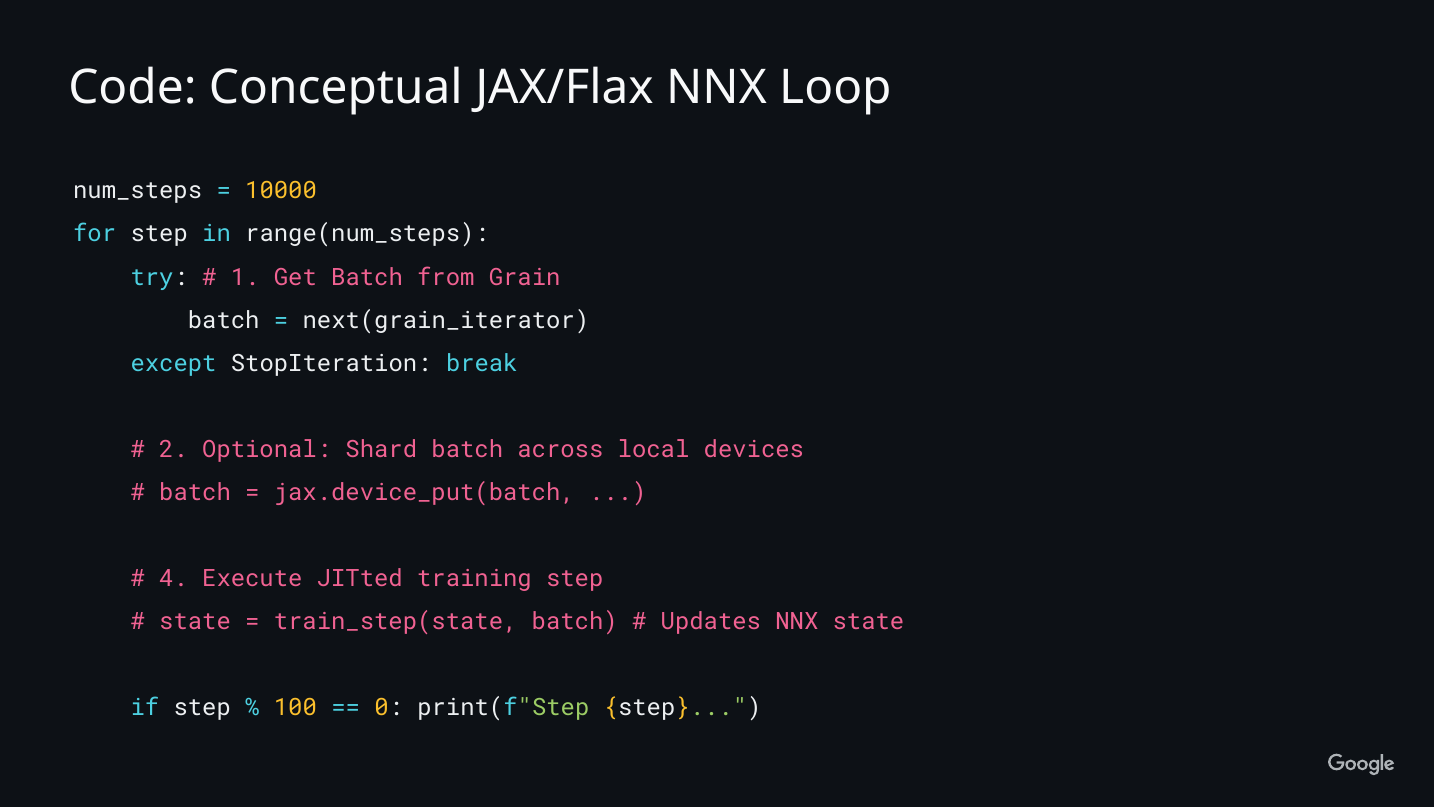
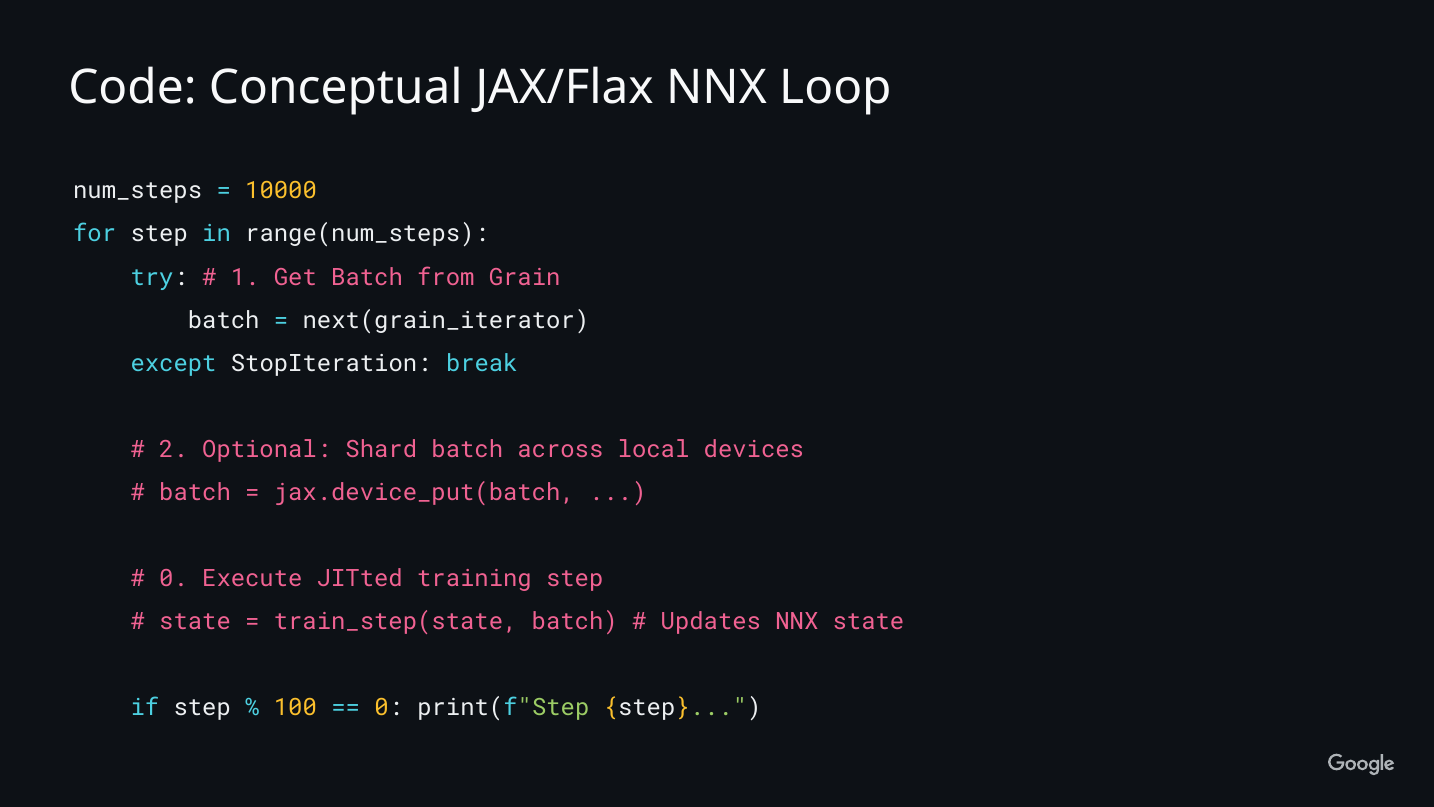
4 at (174, 578): 4 -> 0
